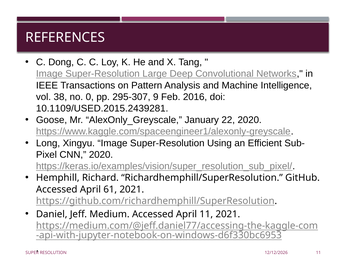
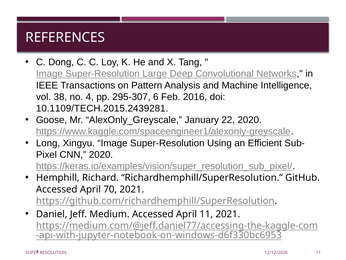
0: 0 -> 4
9: 9 -> 6
10.1109/USED.2015.2439281: 10.1109/USED.2015.2439281 -> 10.1109/TECH.2015.2439281
61: 61 -> 70
